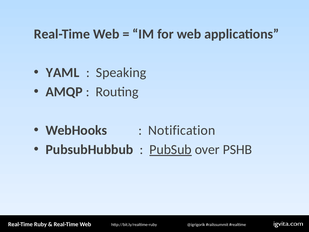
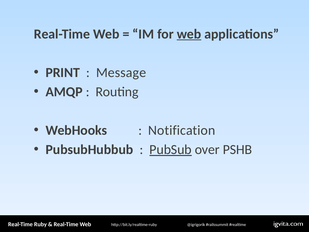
web at (189, 34) underline: none -> present
YAML: YAML -> PRINT
Speaking: Speaking -> Message
